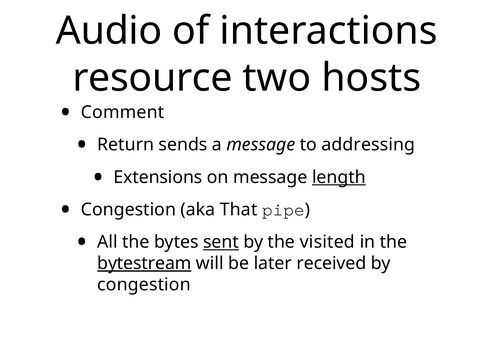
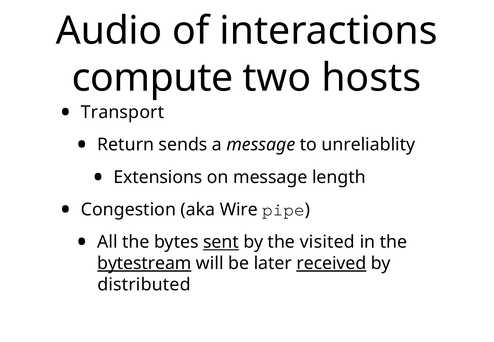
resource: resource -> compute
Comment: Comment -> Transport
addressing: addressing -> unreliablity
length underline: present -> none
That: That -> Wire
received underline: none -> present
congestion at (144, 285): congestion -> distributed
